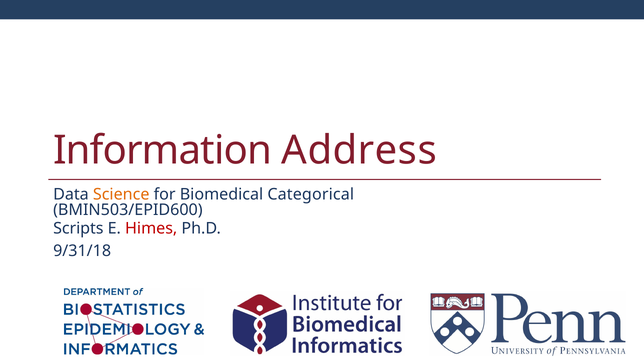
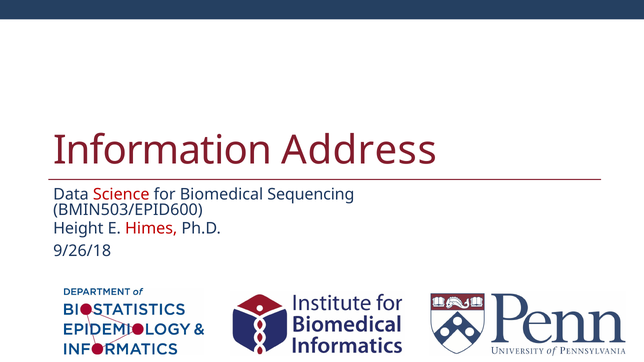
Science colour: orange -> red
Categorical: Categorical -> Sequencing
Scripts: Scripts -> Height
9/31/18: 9/31/18 -> 9/26/18
